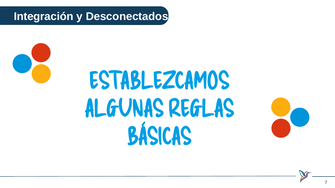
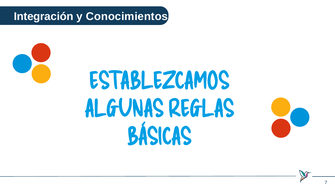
Desconectados: Desconectados -> Conocimientos
